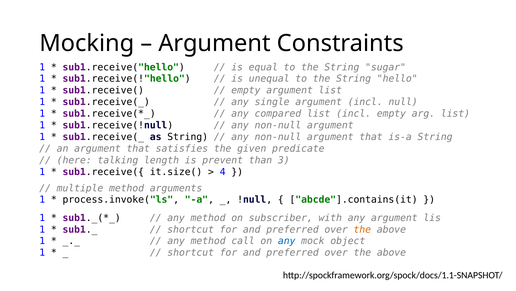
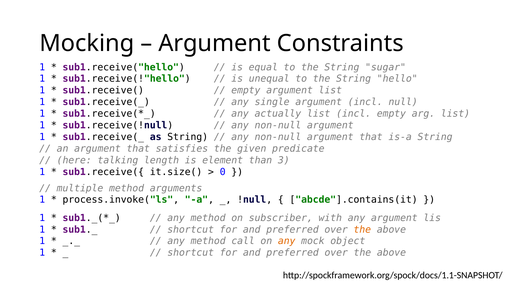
compared: compared -> actually
prevent: prevent -> element
4: 4 -> 0
any at (287, 241) colour: blue -> orange
